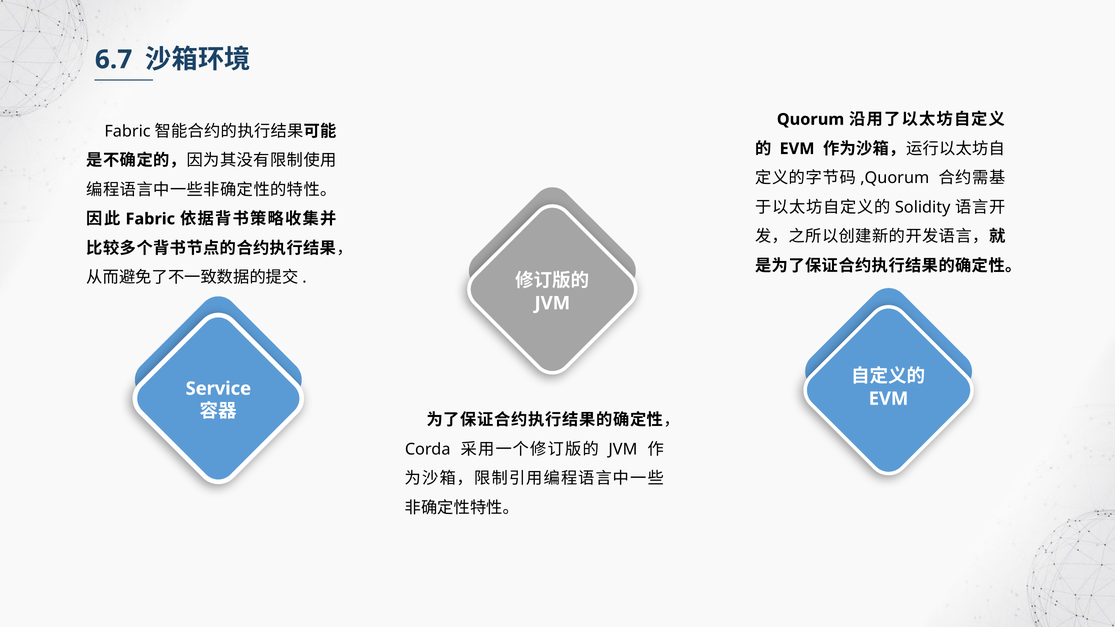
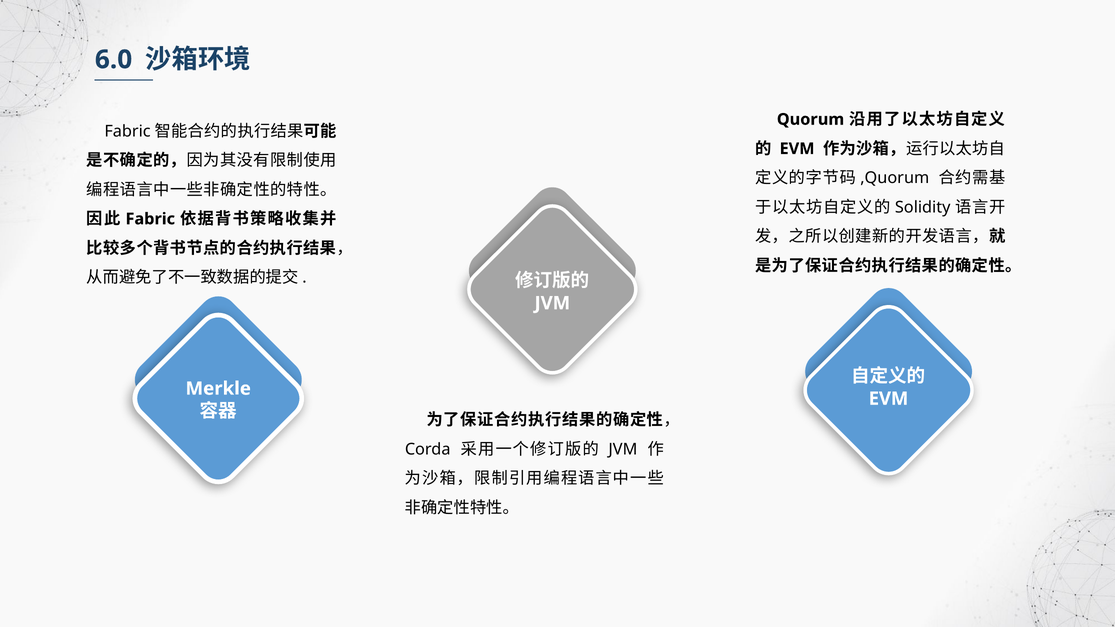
6.7: 6.7 -> 6.0
Service: Service -> Merkle
